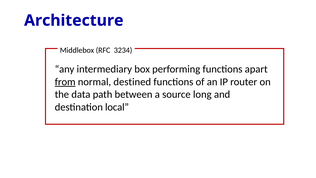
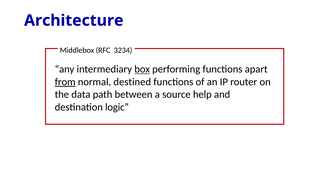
box underline: none -> present
long: long -> help
local: local -> logic
